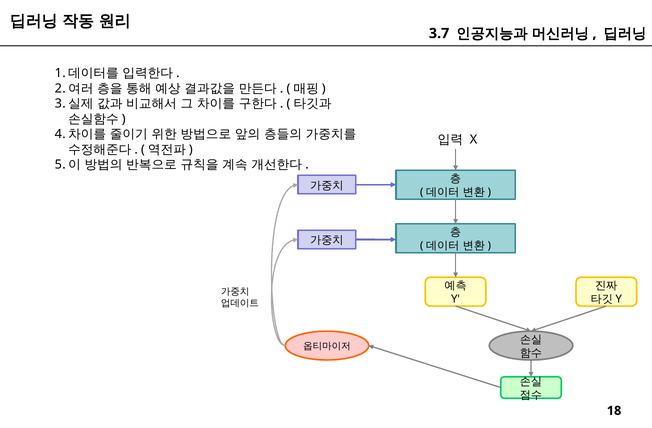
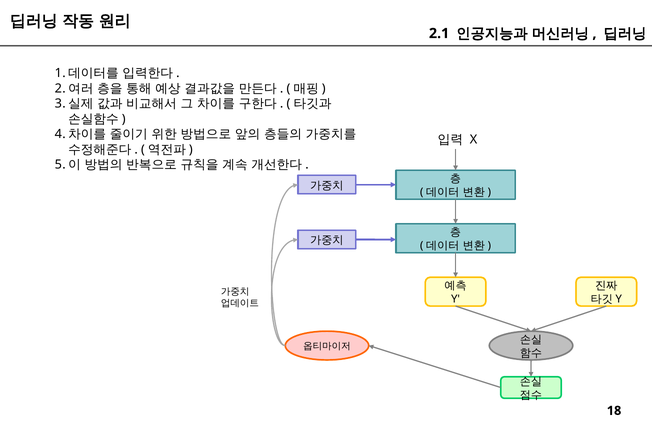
3.7: 3.7 -> 2.1
